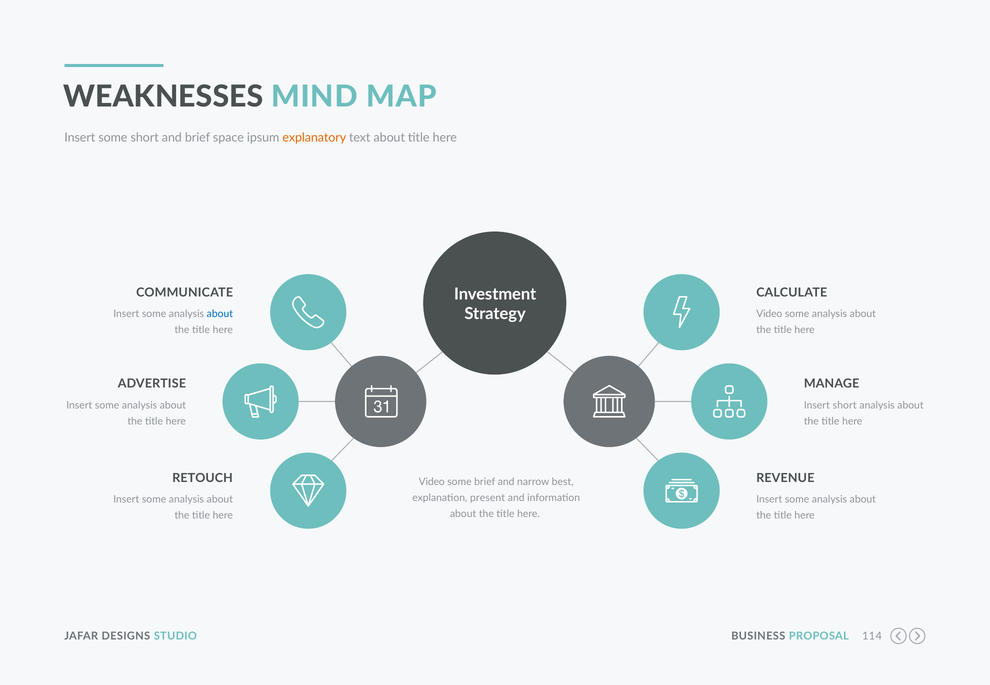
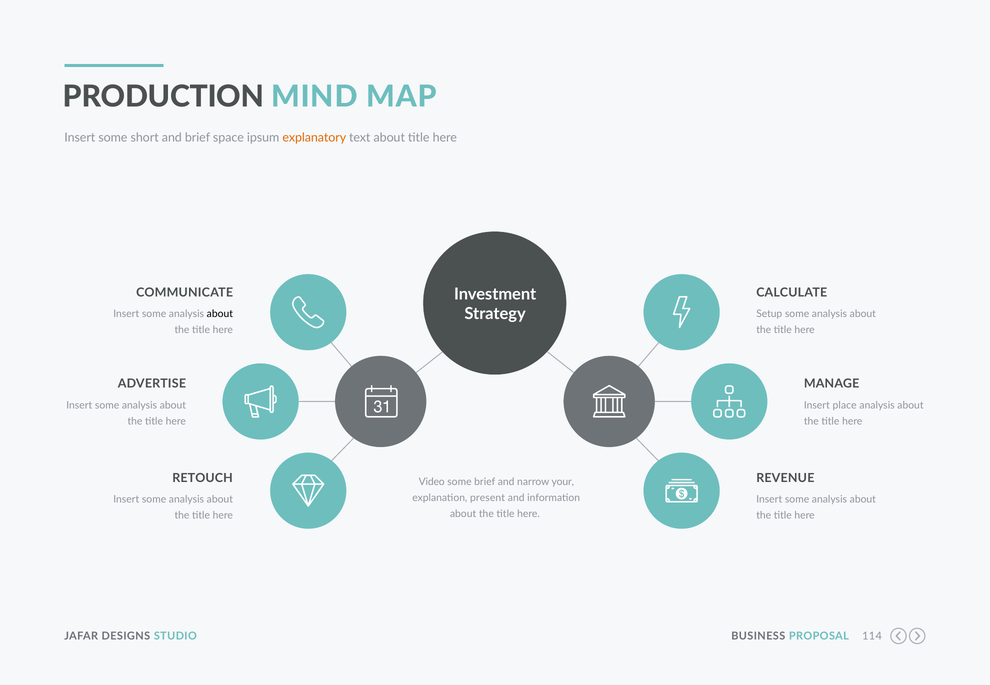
WEAKNESSES: WEAKNESSES -> PRODUCTION
about at (220, 314) colour: blue -> black
Video at (769, 314): Video -> Setup
Insert short: short -> place
best: best -> your
